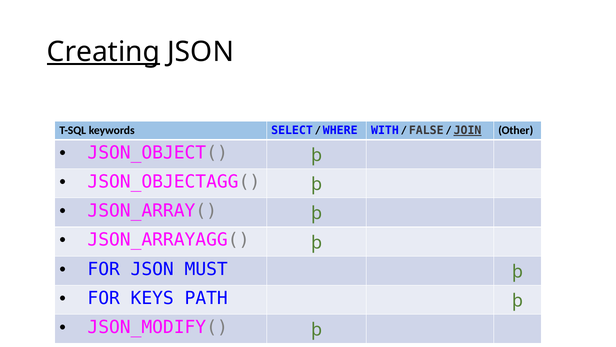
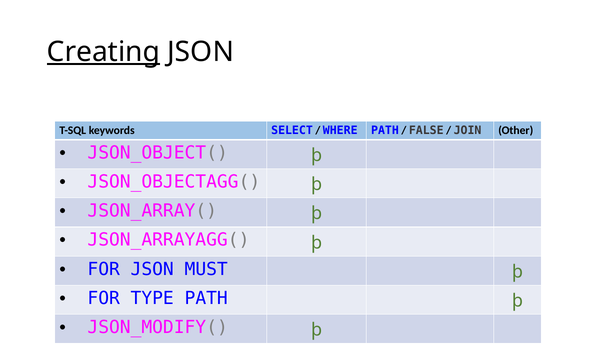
WHERE WITH: WITH -> PATH
JOIN underline: present -> none
KEYS: KEYS -> TYPE
